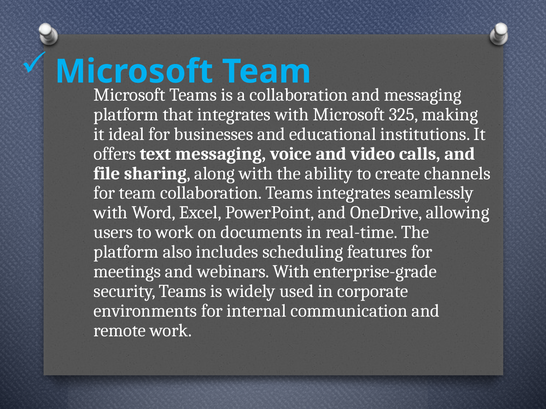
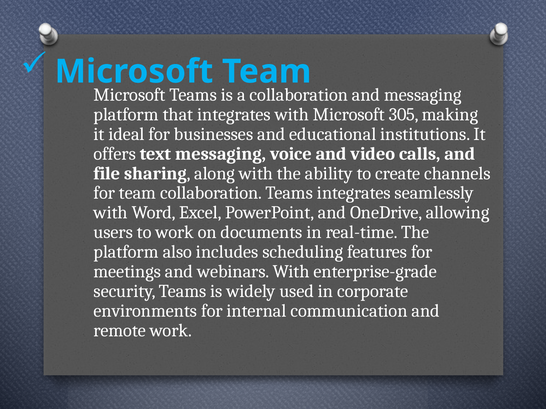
325: 325 -> 305
